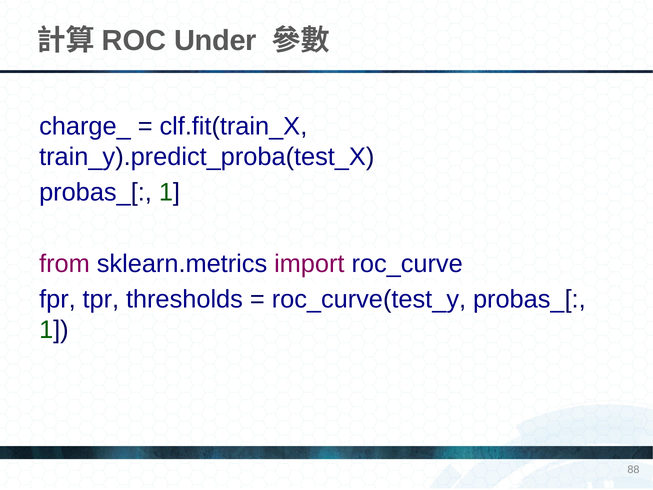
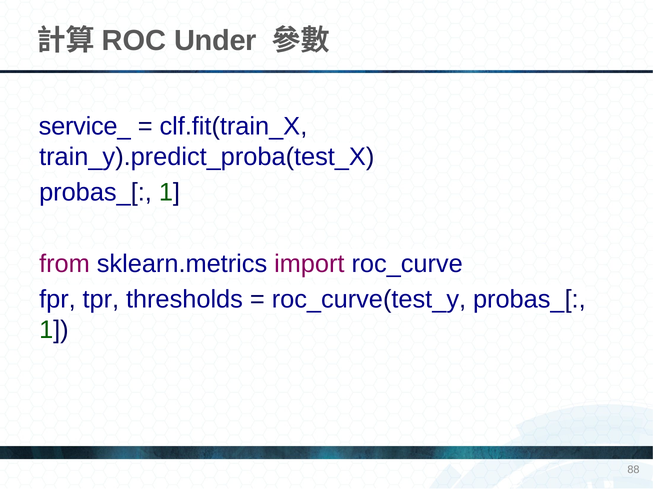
charge_: charge_ -> service_
